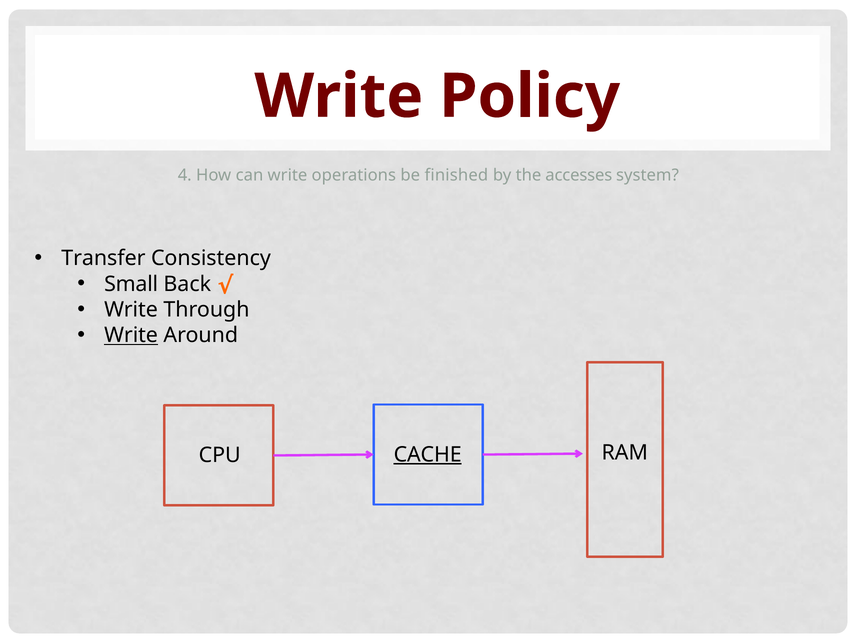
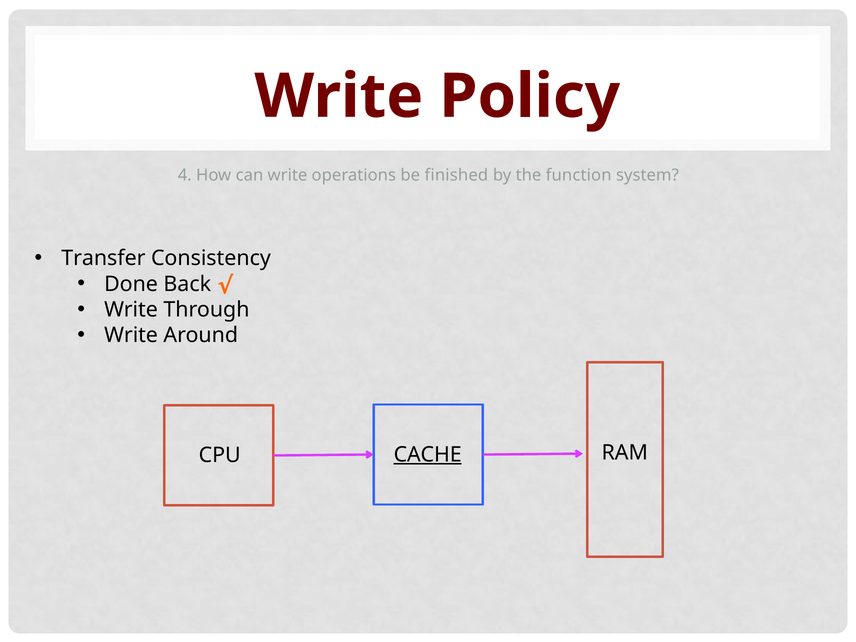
accesses: accesses -> function
Small: Small -> Done
Write at (131, 335) underline: present -> none
